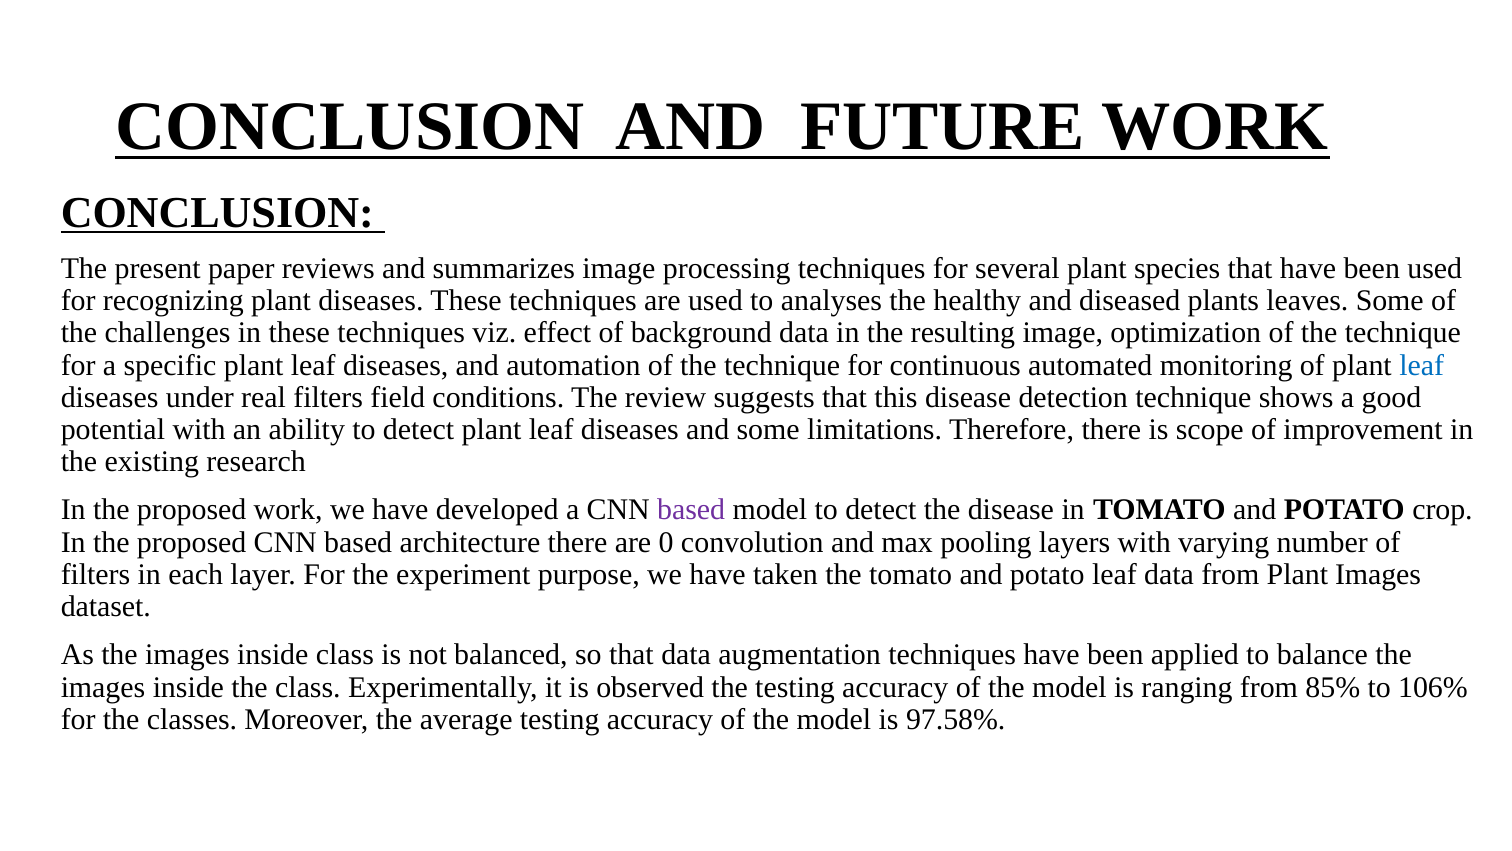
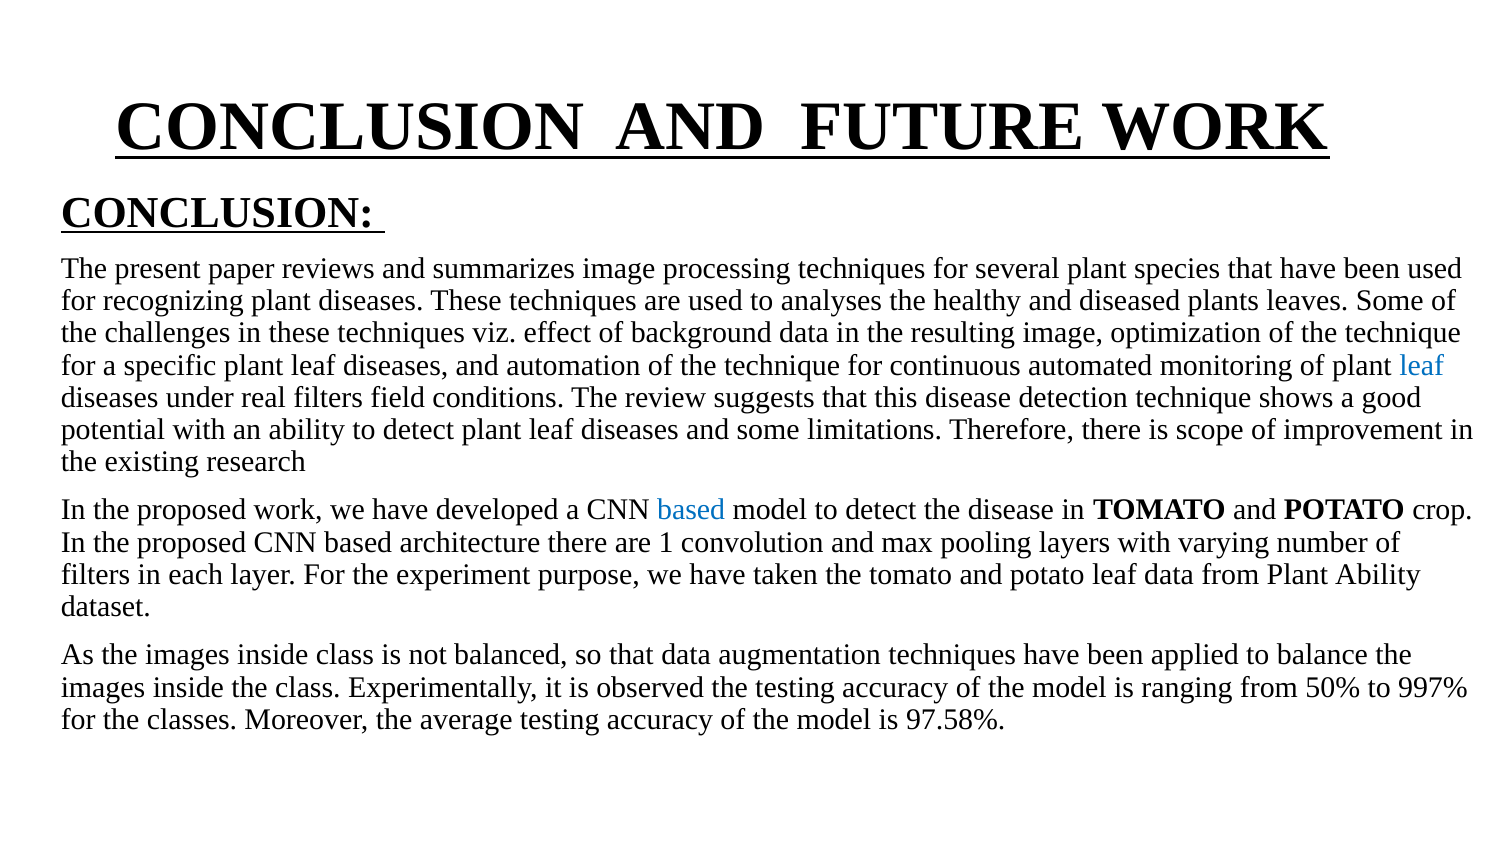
based at (691, 510) colour: purple -> blue
0: 0 -> 1
Plant Images: Images -> Ability
85%: 85% -> 50%
106%: 106% -> 997%
